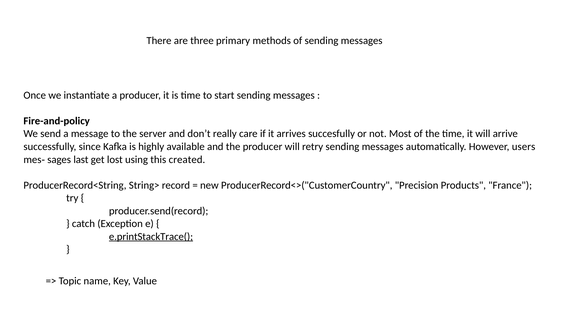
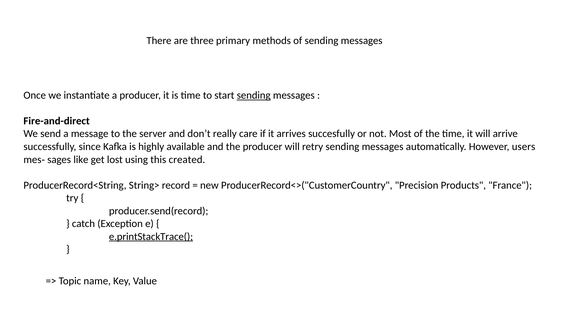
sending at (254, 95) underline: none -> present
Fire-and-policy: Fire-and-policy -> Fire-and-direct
last: last -> like
